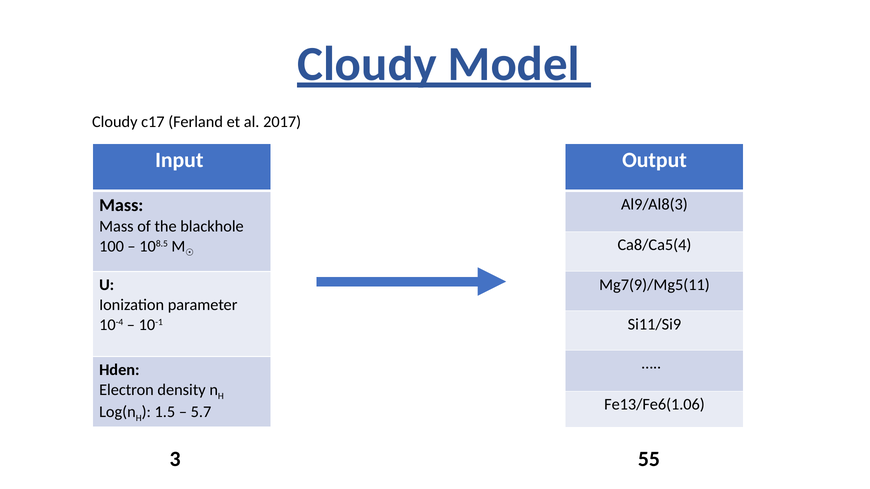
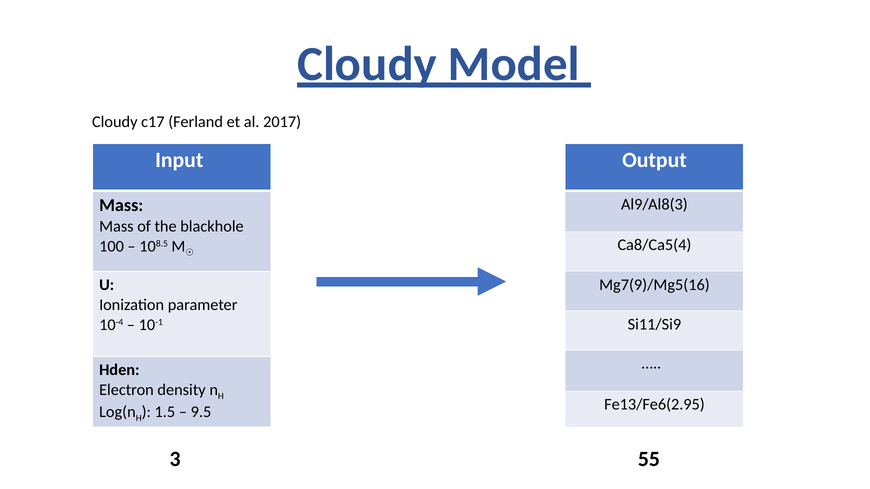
Mg7(9)/Mg5(11: Mg7(9)/Mg5(11 -> Mg7(9)/Mg5(16
Fe13/Fe6(1.06: Fe13/Fe6(1.06 -> Fe13/Fe6(2.95
5.7: 5.7 -> 9.5
